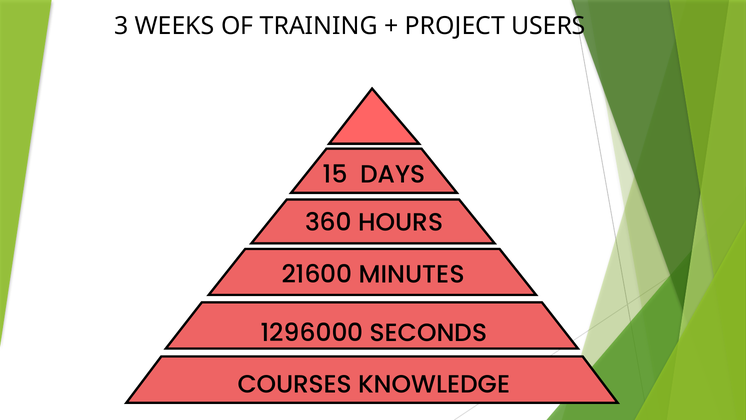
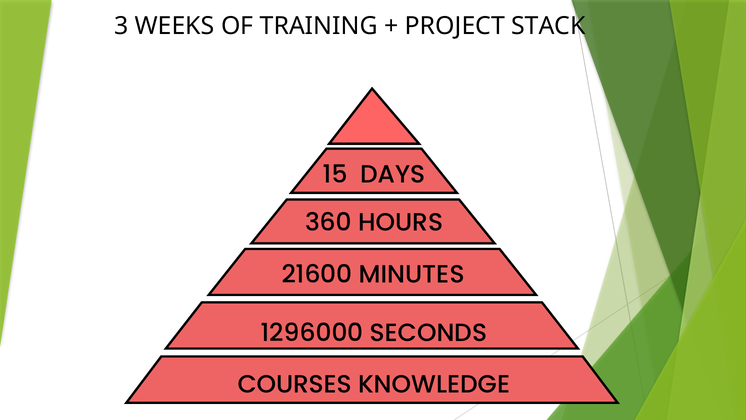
USERS: USERS -> STACK
